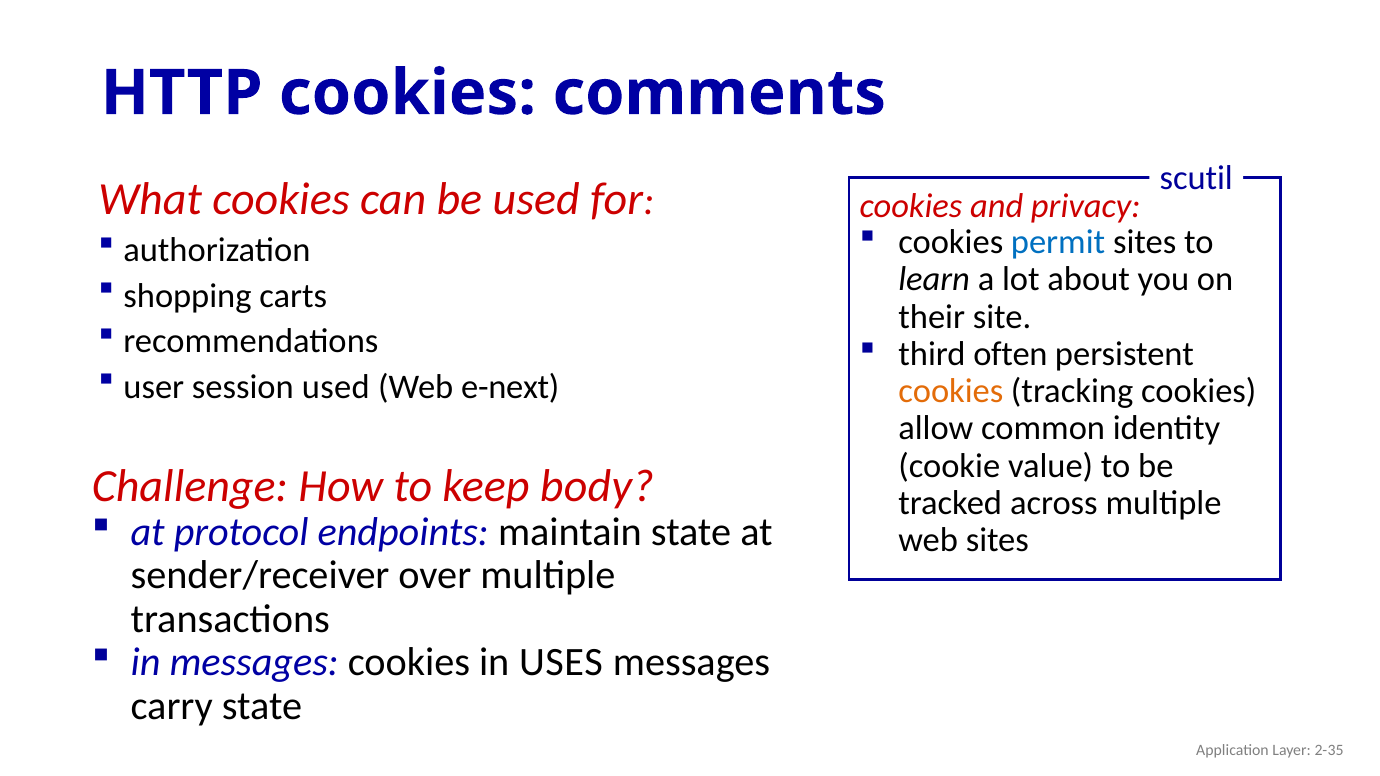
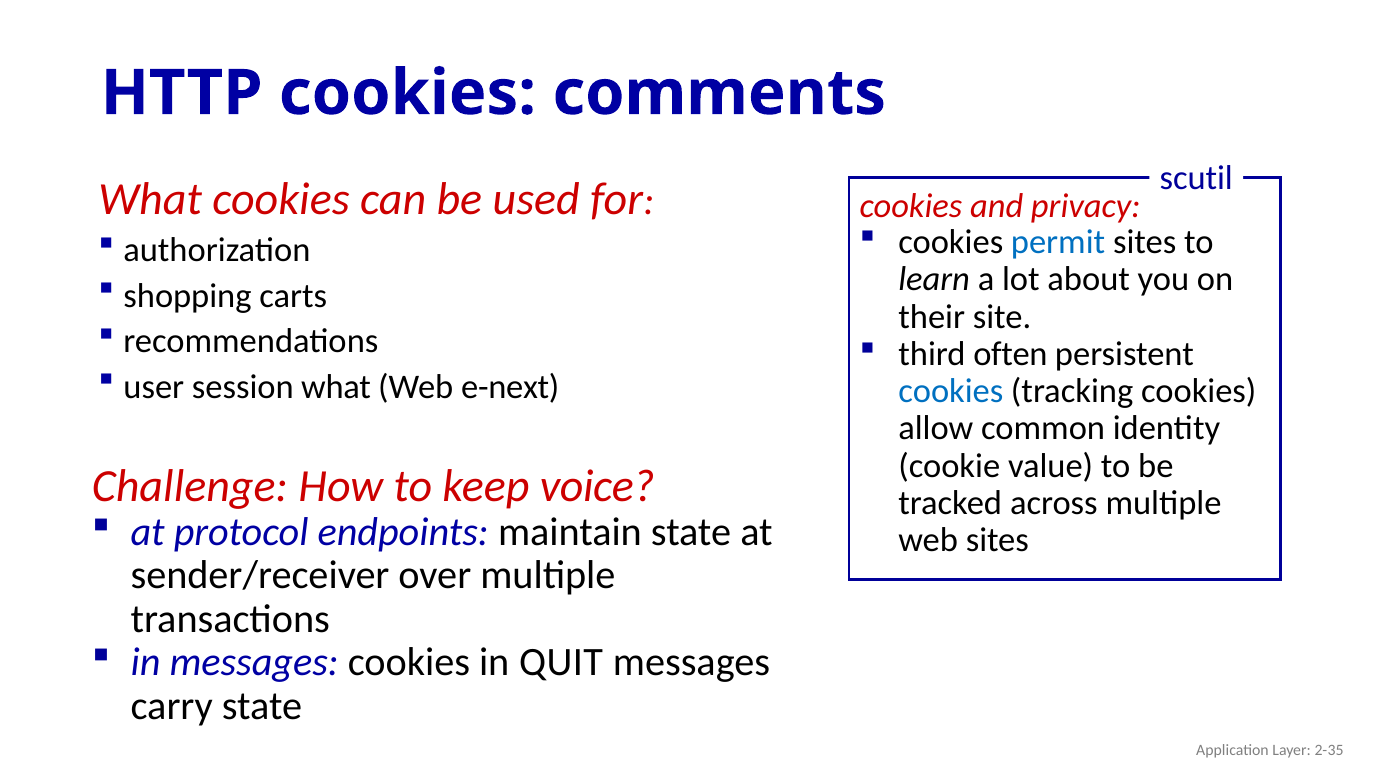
session used: used -> what
cookies at (951, 391) colour: orange -> blue
body: body -> voice
USES: USES -> QUIT
